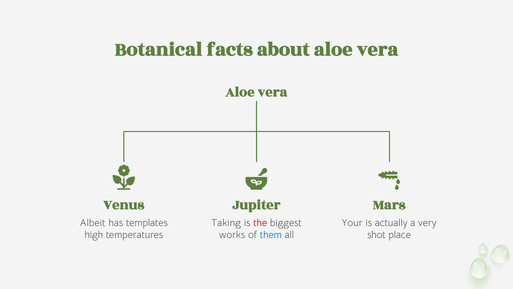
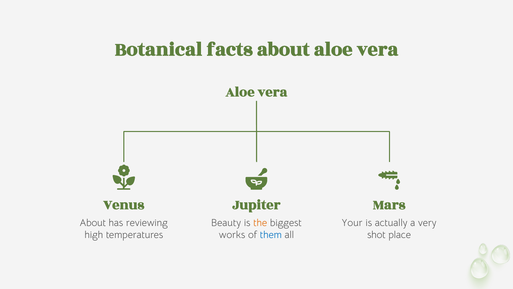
Albeit at (93, 223): Albeit -> About
templates: templates -> reviewing
Taking: Taking -> Beauty
the colour: red -> orange
